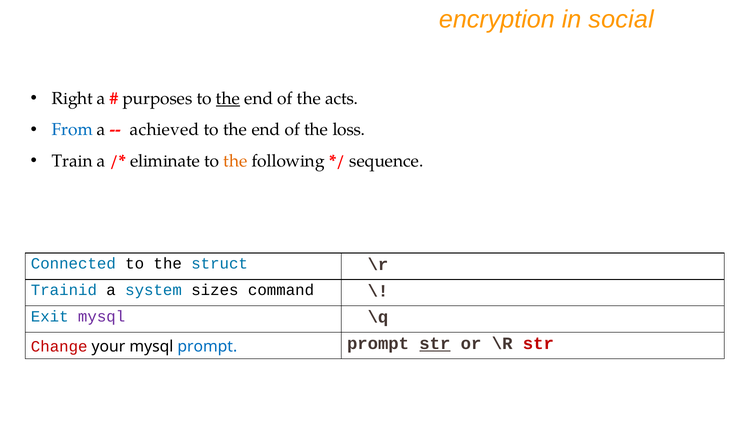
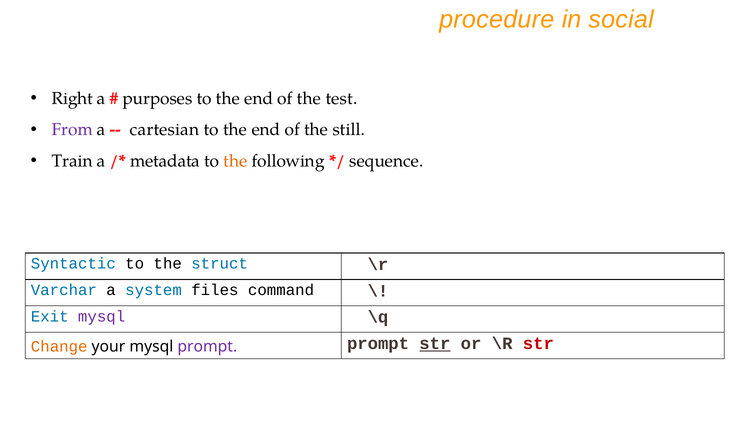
encryption: encryption -> procedure
the at (228, 99) underline: present -> none
acts: acts -> test
From colour: blue -> purple
achieved: achieved -> cartesian
loss: loss -> still
eliminate: eliminate -> metadata
Connected: Connected -> Syntactic
Trainid: Trainid -> Varchar
sizes: sizes -> files
Change colour: red -> orange
prompt at (207, 347) colour: blue -> purple
